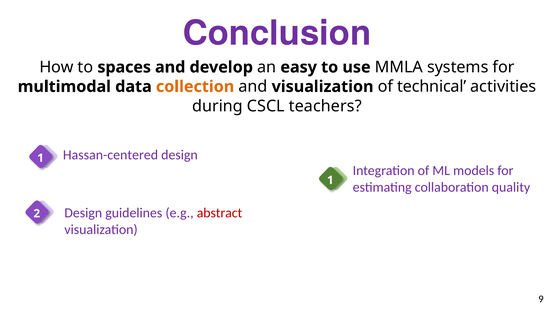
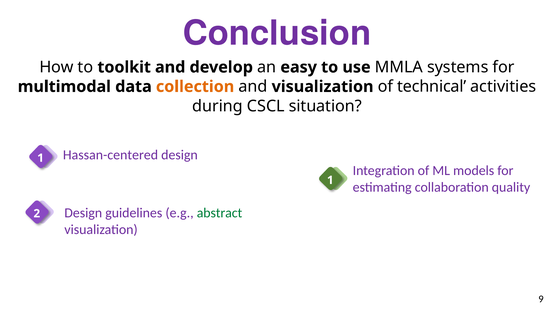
spaces: spaces -> toolkit
teachers: teachers -> situation
abstract colour: red -> green
